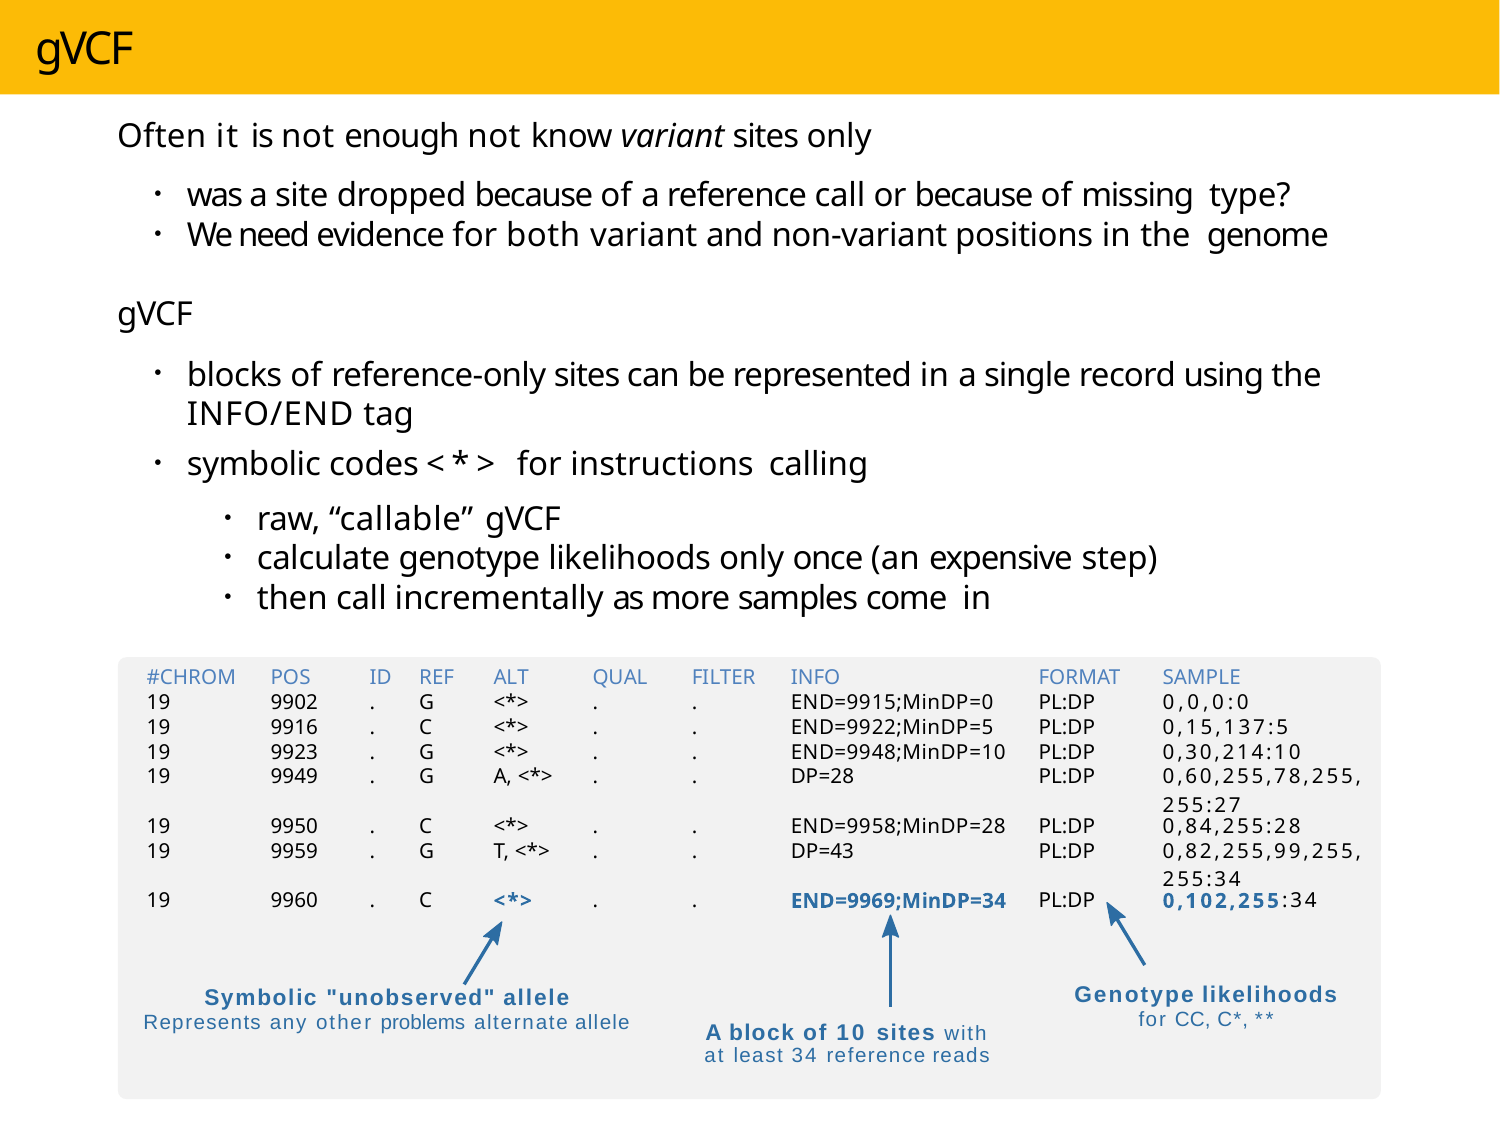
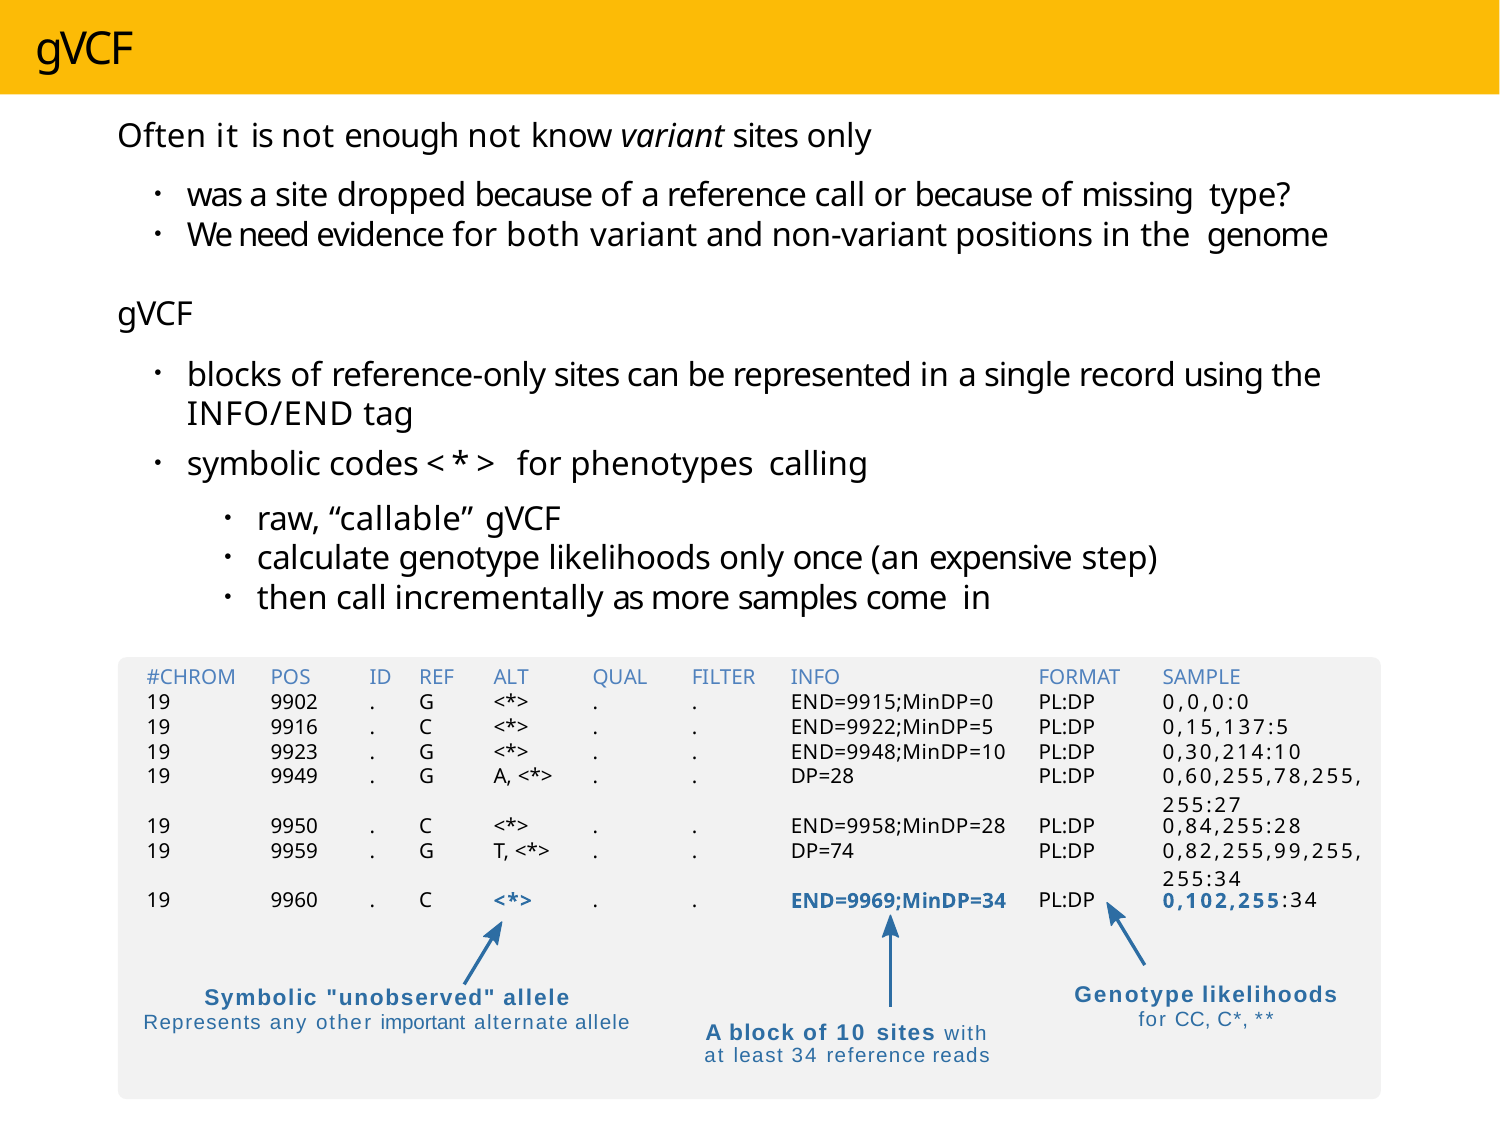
instructions: instructions -> phenotypes
DP=43: DP=43 -> DP=74
problems: problems -> important
